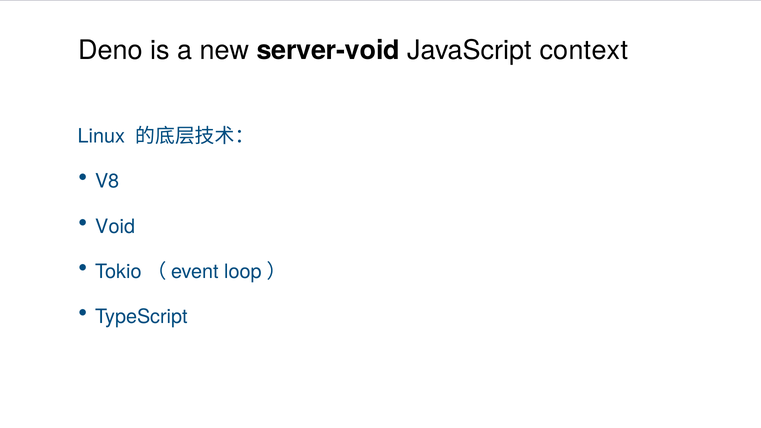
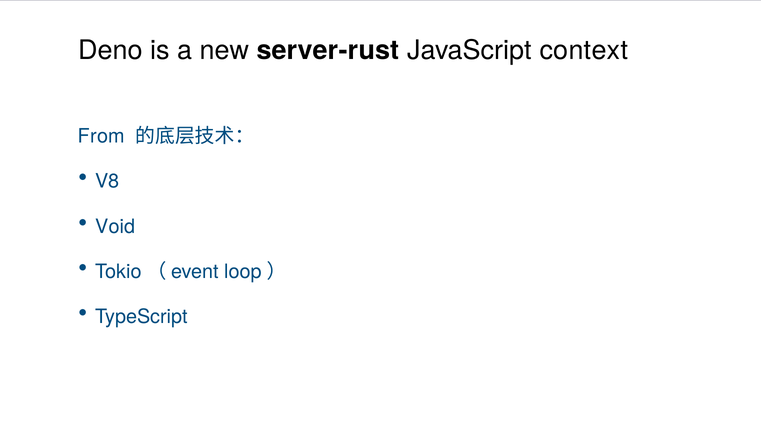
server-void: server-void -> server-rust
Linux: Linux -> From
